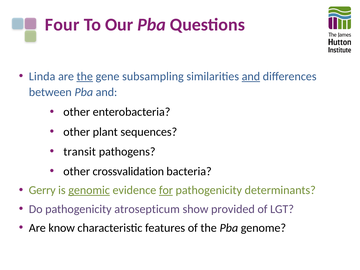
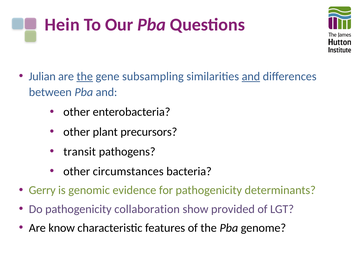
Four: Four -> Hein
Linda: Linda -> Julian
sequences: sequences -> precursors
crossvalidation: crossvalidation -> circumstances
genomic underline: present -> none
for underline: present -> none
atrosepticum: atrosepticum -> collaboration
